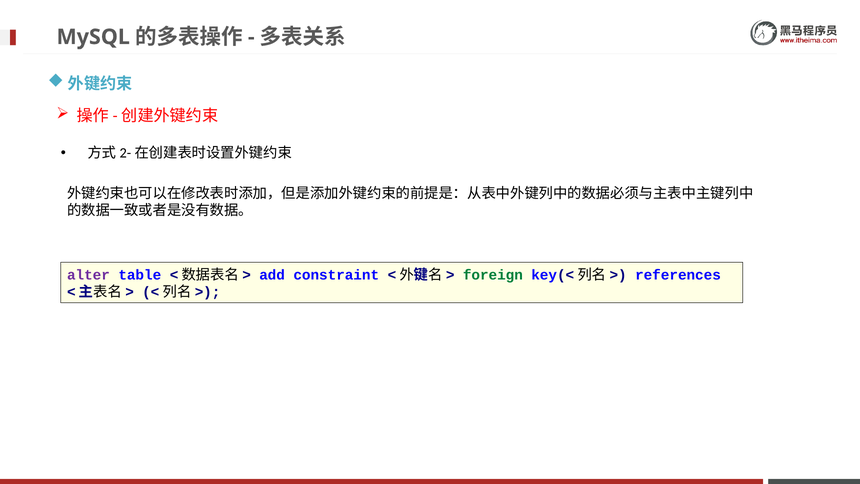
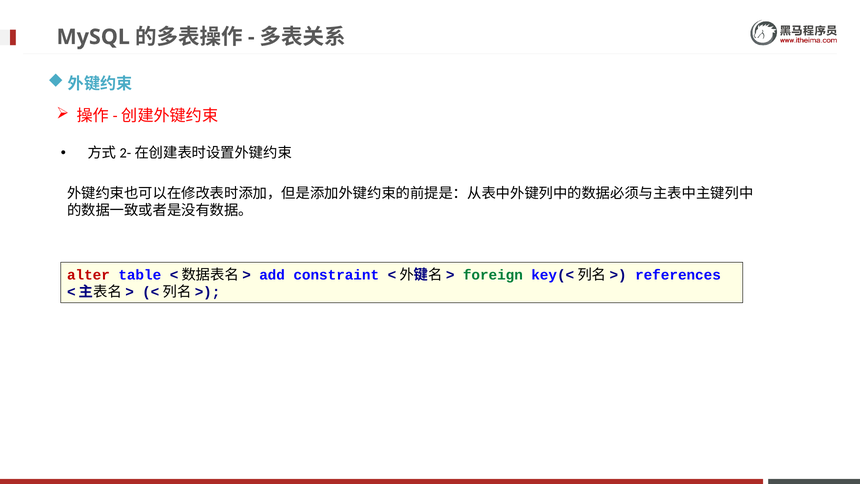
alter colour: purple -> red
